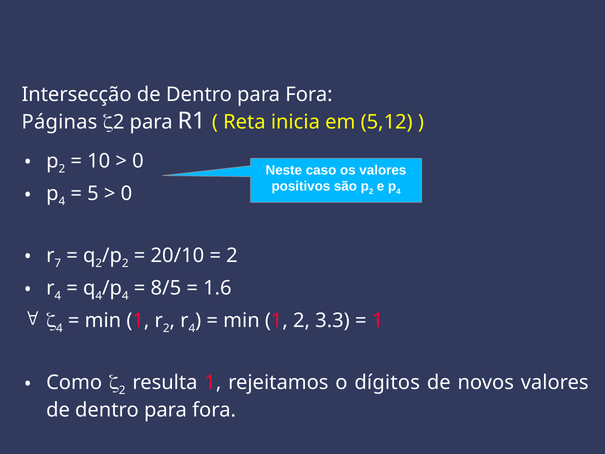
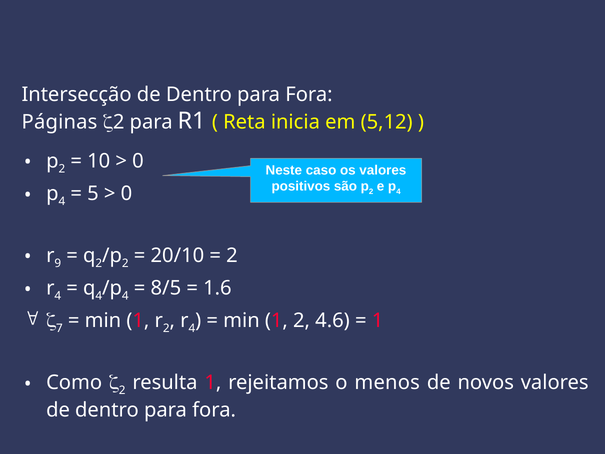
7: 7 -> 9
4 at (59, 328): 4 -> 7
3.3: 3.3 -> 4.6
dígitos: dígitos -> menos
